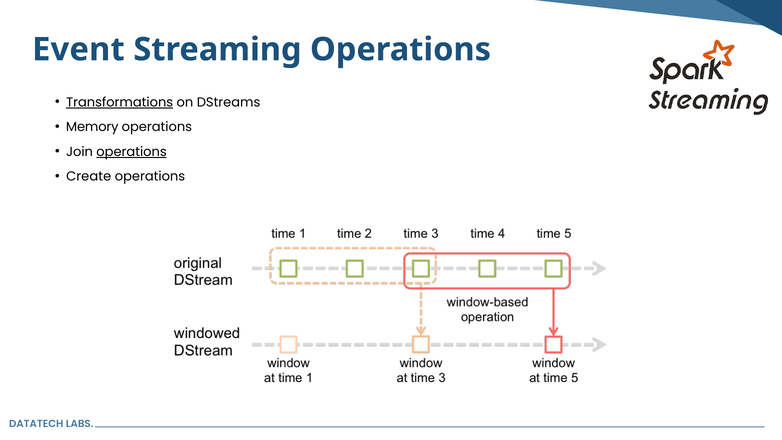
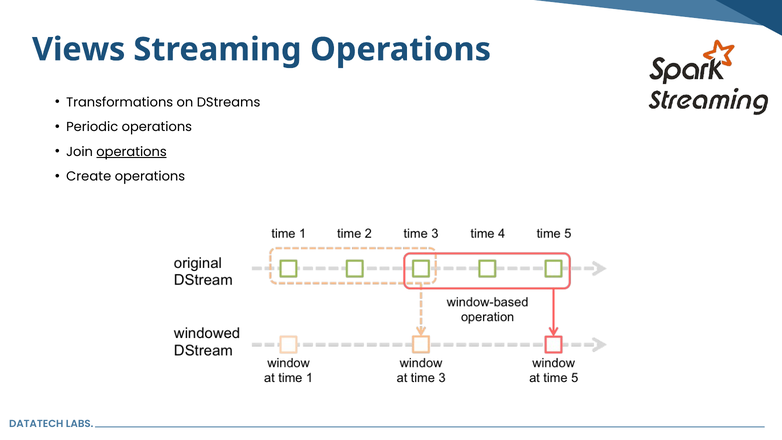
Event: Event -> Views
Transformations underline: present -> none
Memory: Memory -> Periodic
